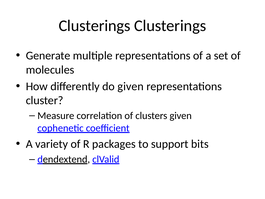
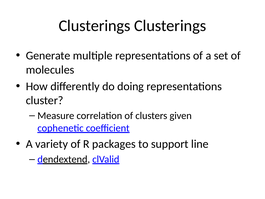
do given: given -> doing
bits: bits -> line
